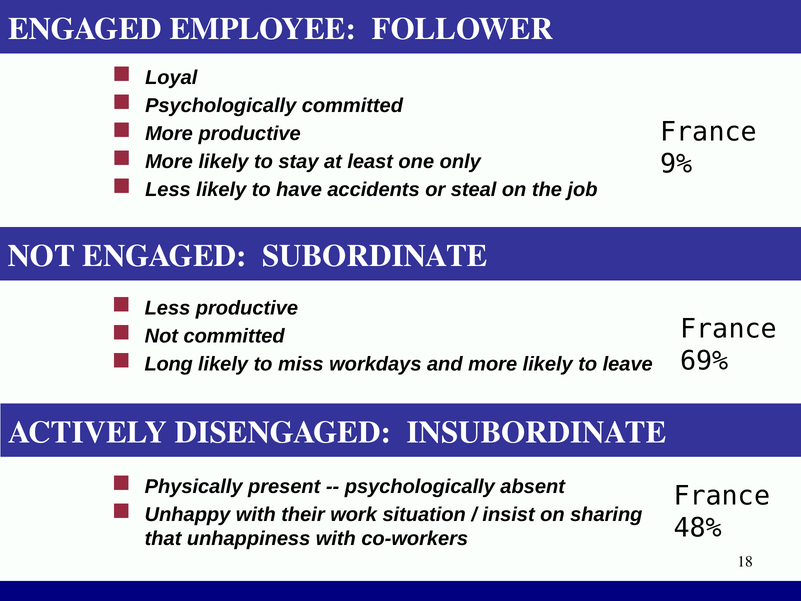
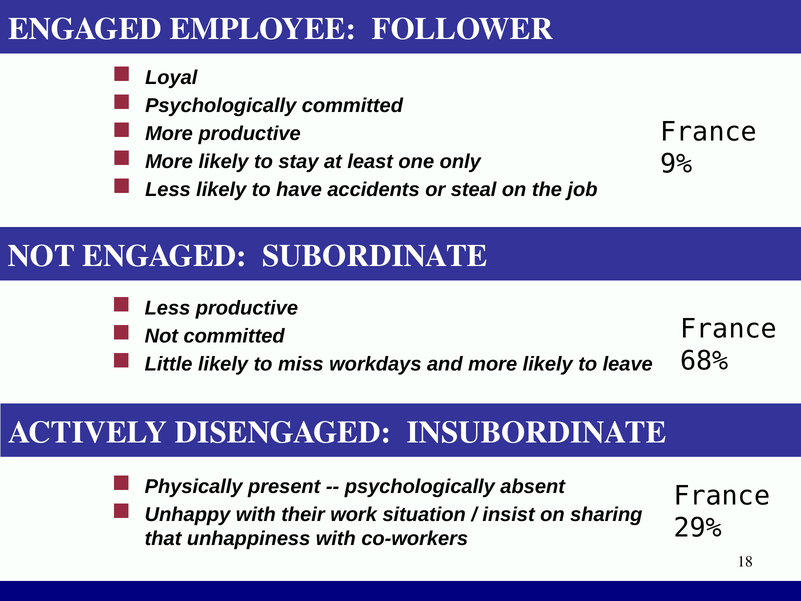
69%: 69% -> 68%
Long: Long -> Little
48%: 48% -> 29%
